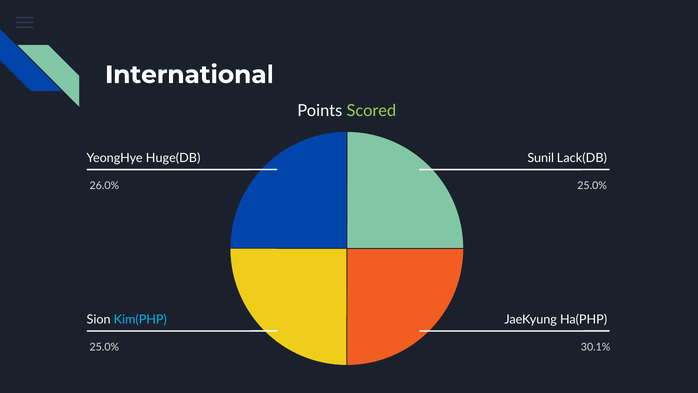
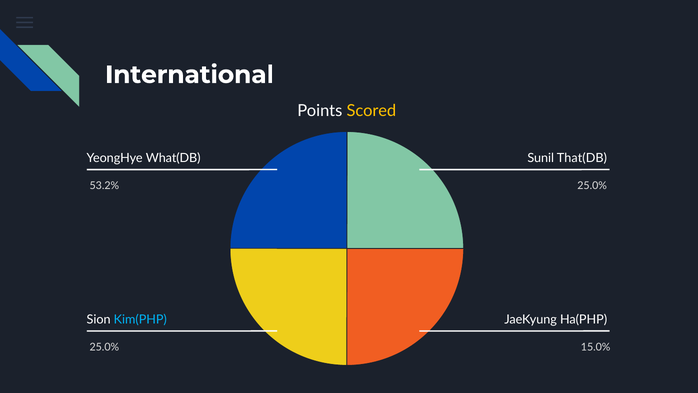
Scored colour: light green -> yellow
Huge(DB: Huge(DB -> What(DB
Lack(DB: Lack(DB -> That(DB
26.0%: 26.0% -> 53.2%
30.1%: 30.1% -> 15.0%
